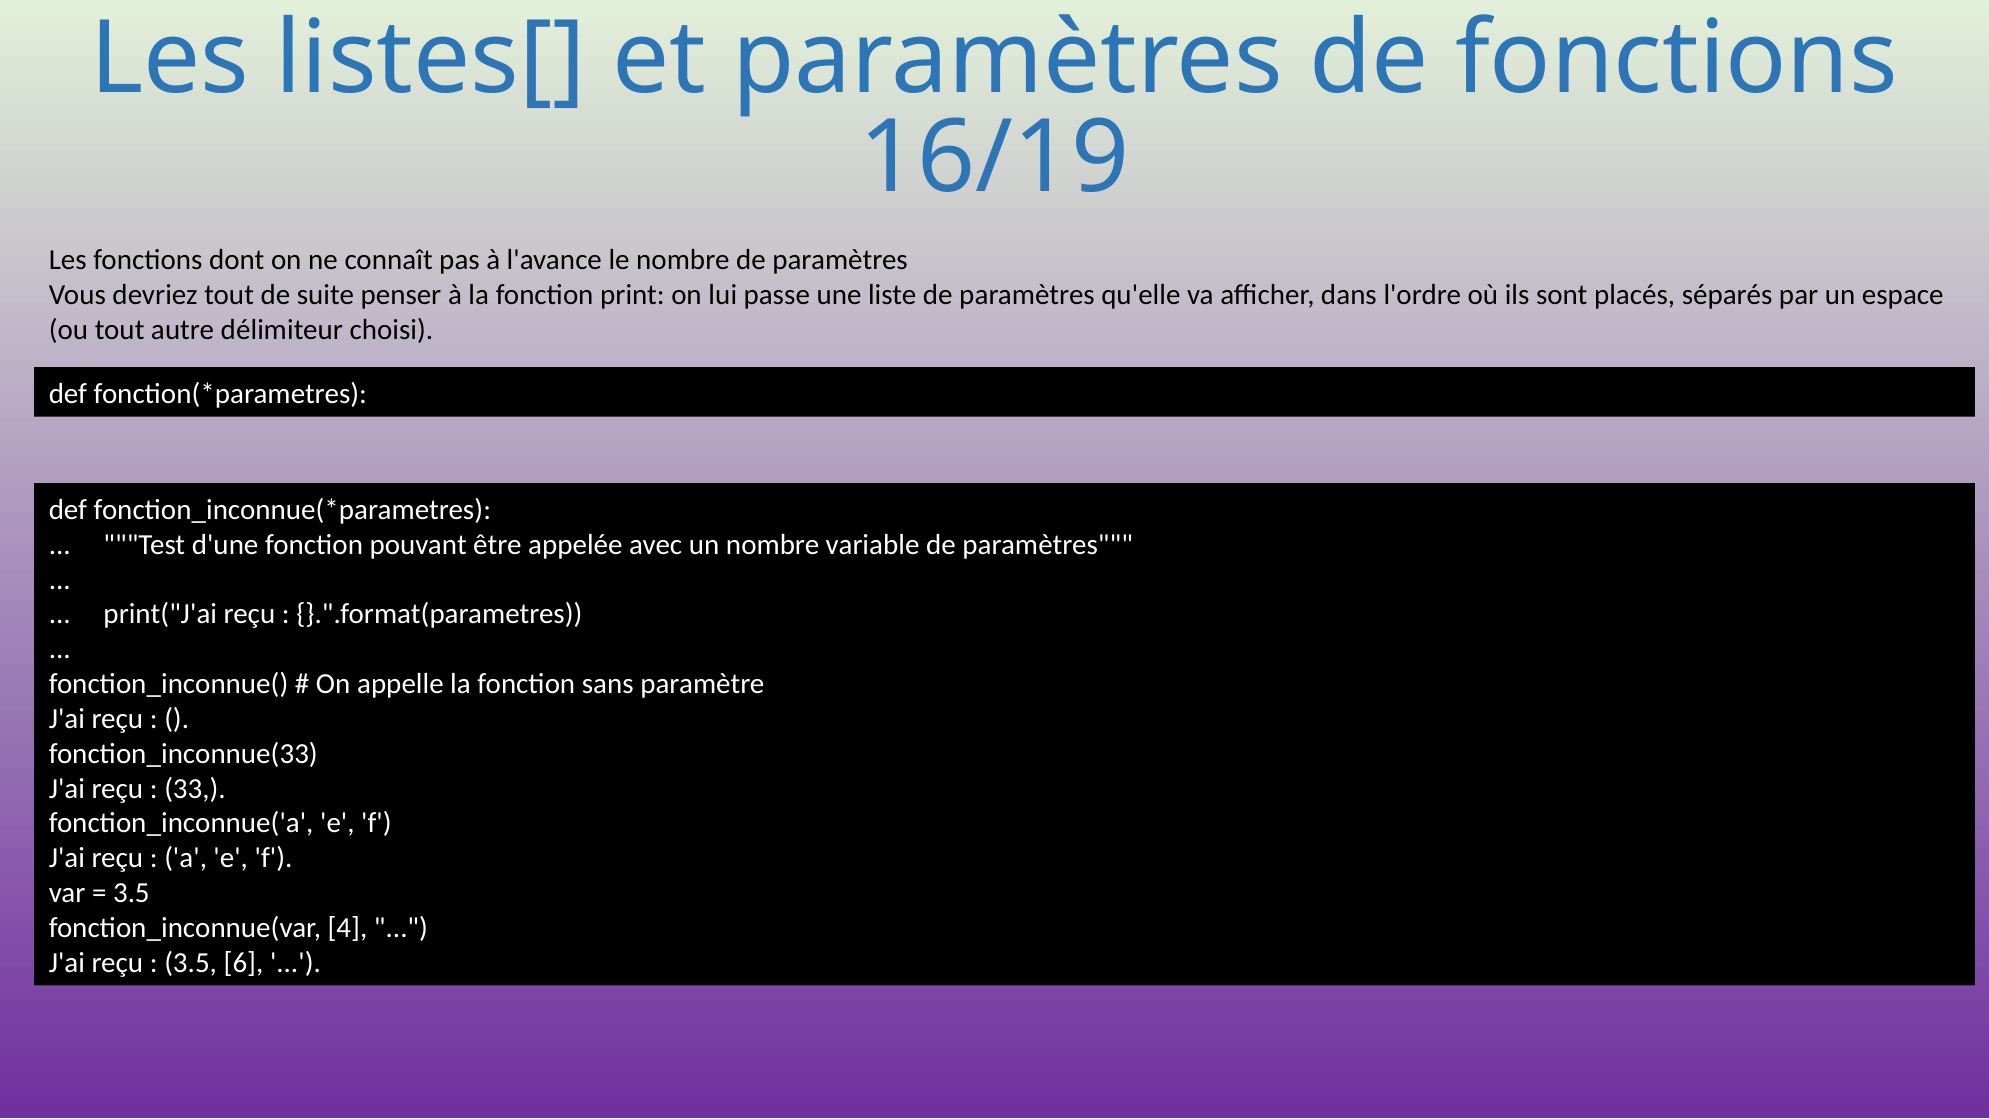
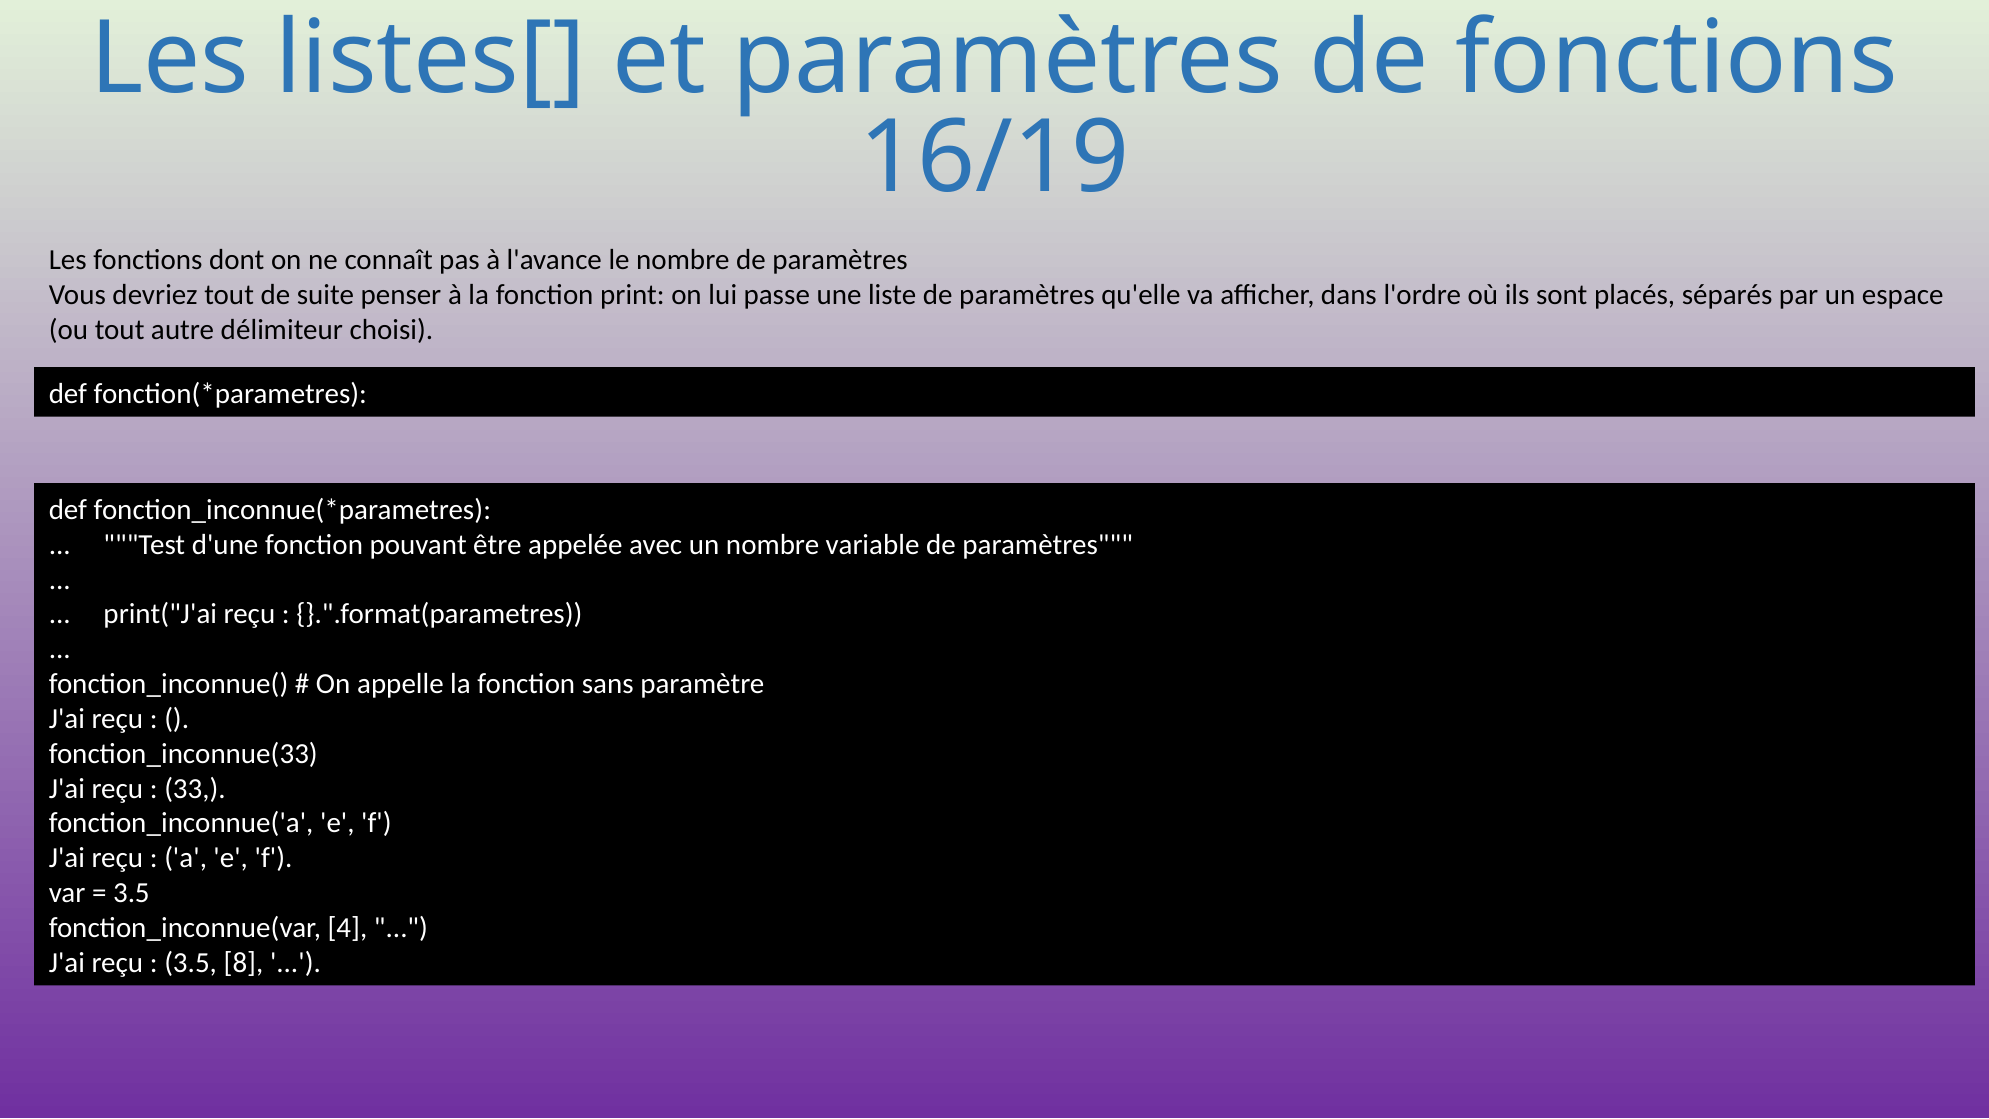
6: 6 -> 8
